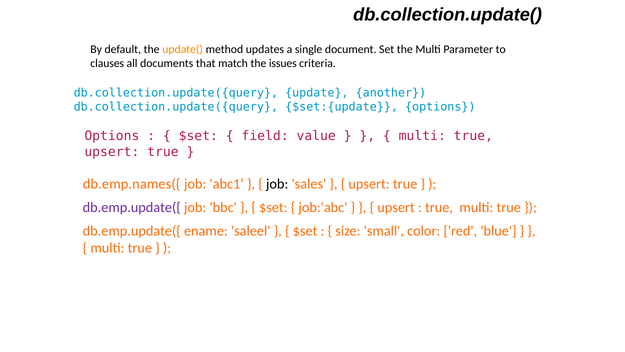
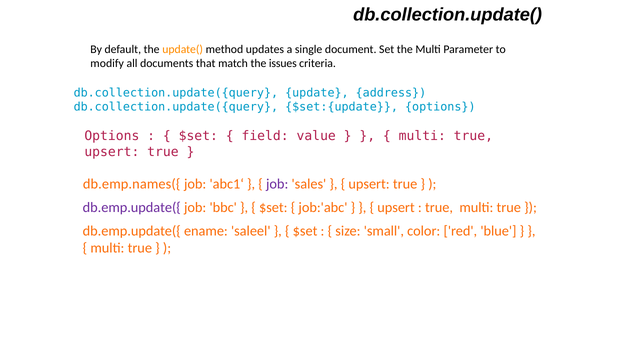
clauses: clauses -> modify
another: another -> address
job at (277, 184) colour: black -> purple
